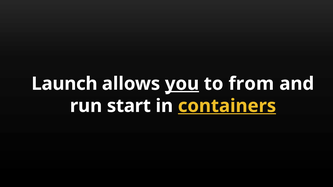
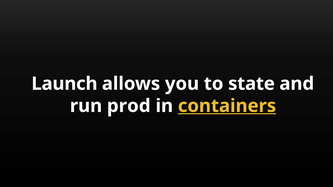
you underline: present -> none
from: from -> state
start: start -> prod
